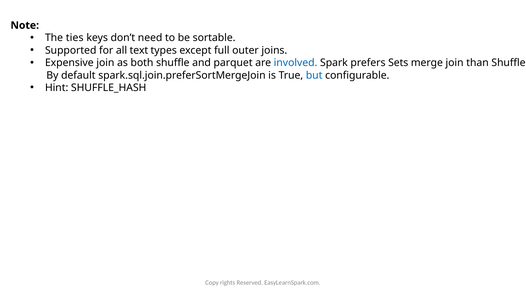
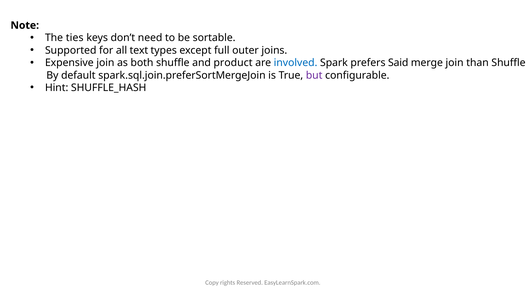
parquet: parquet -> product
Sets: Sets -> Said
but colour: blue -> purple
